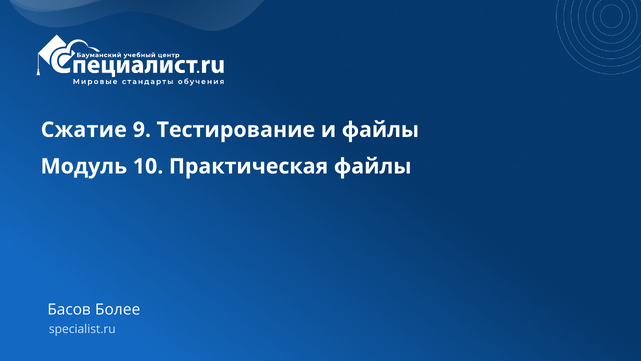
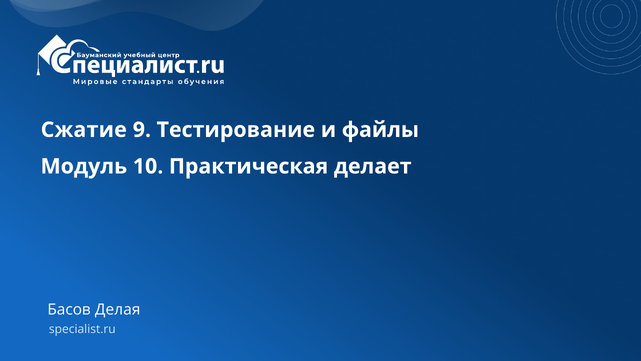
Практическая файлы: файлы -> делает
Более: Более -> Делая
